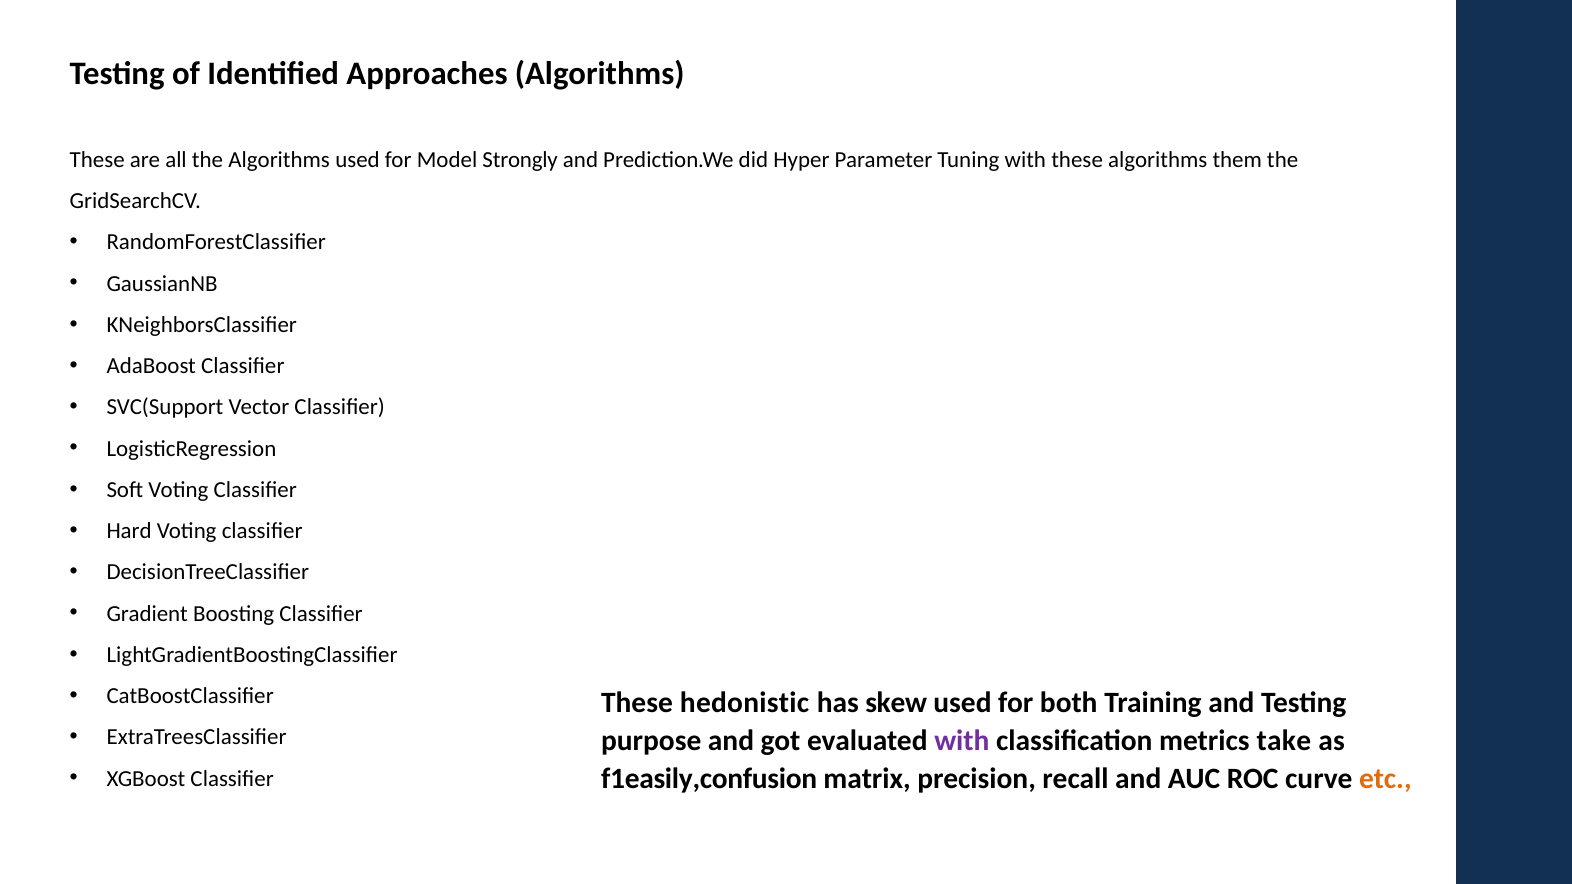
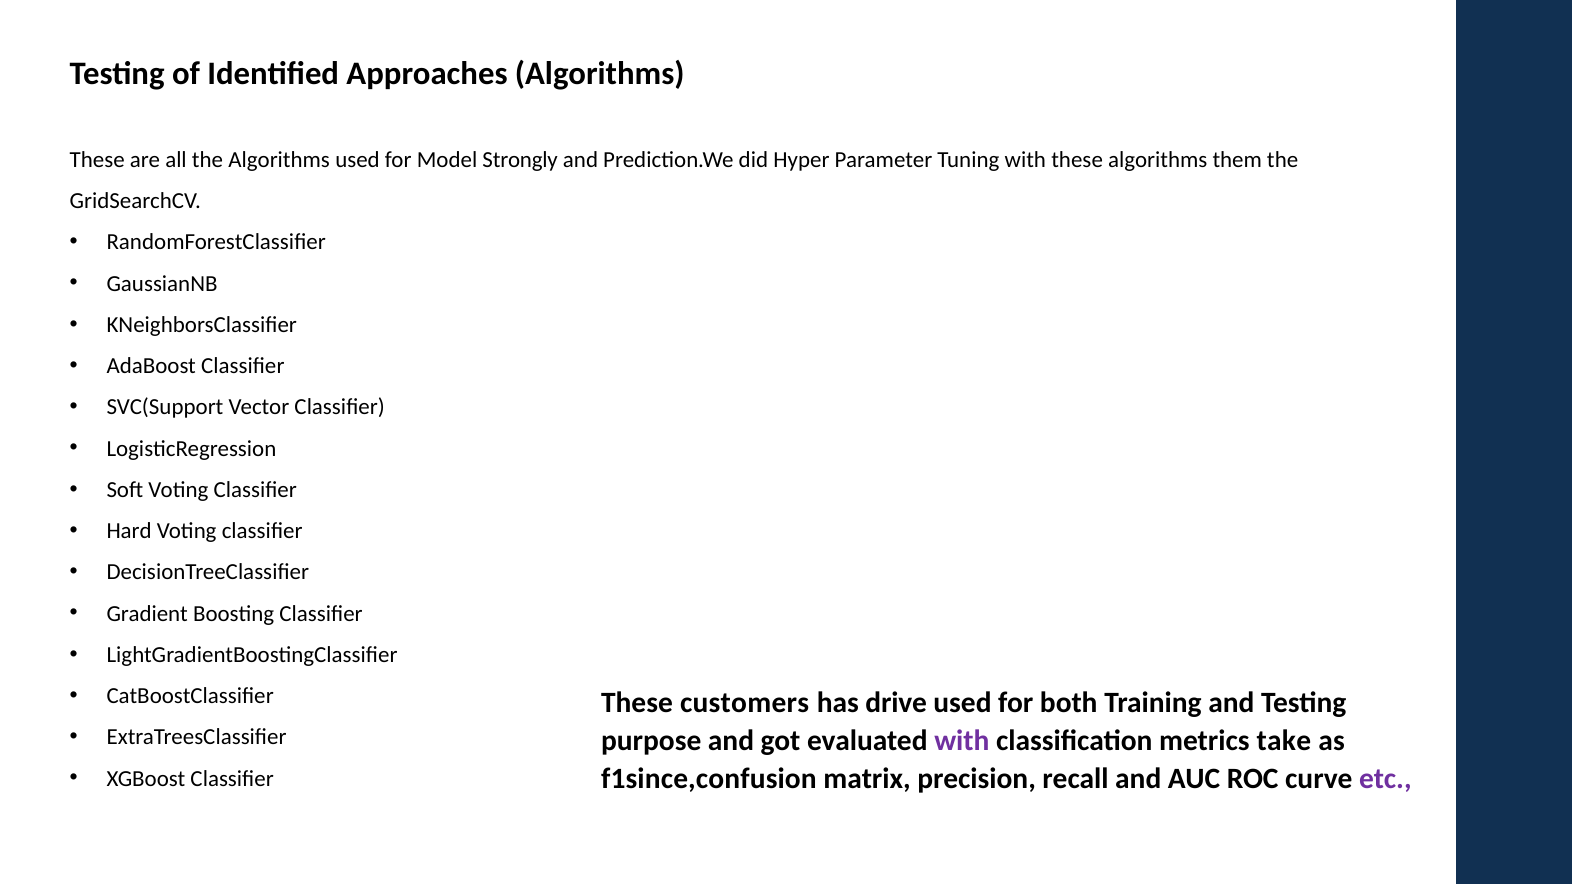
hedonistic: hedonistic -> customers
skew: skew -> drive
f1easily,confusion: f1easily,confusion -> f1since,confusion
etc colour: orange -> purple
